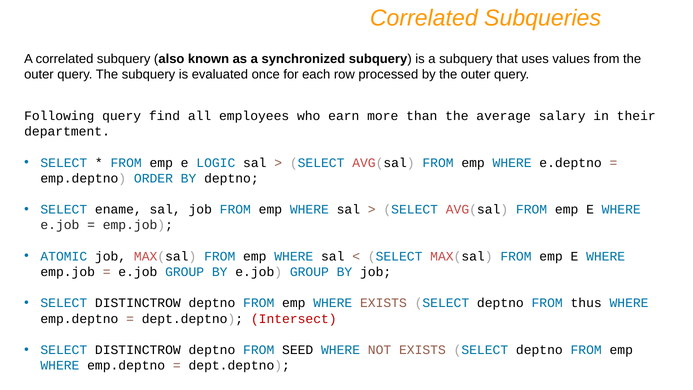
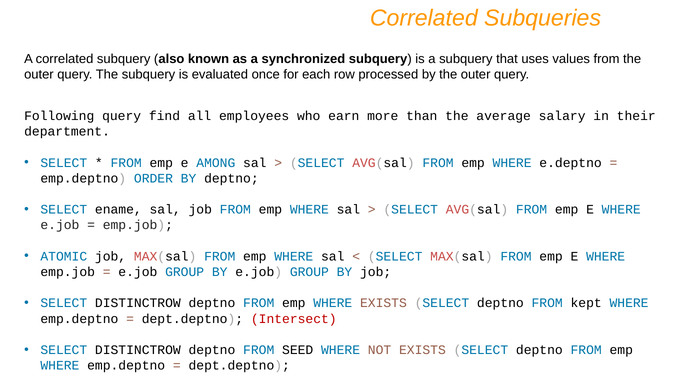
LOGIC: LOGIC -> AMONG
thus: thus -> kept
